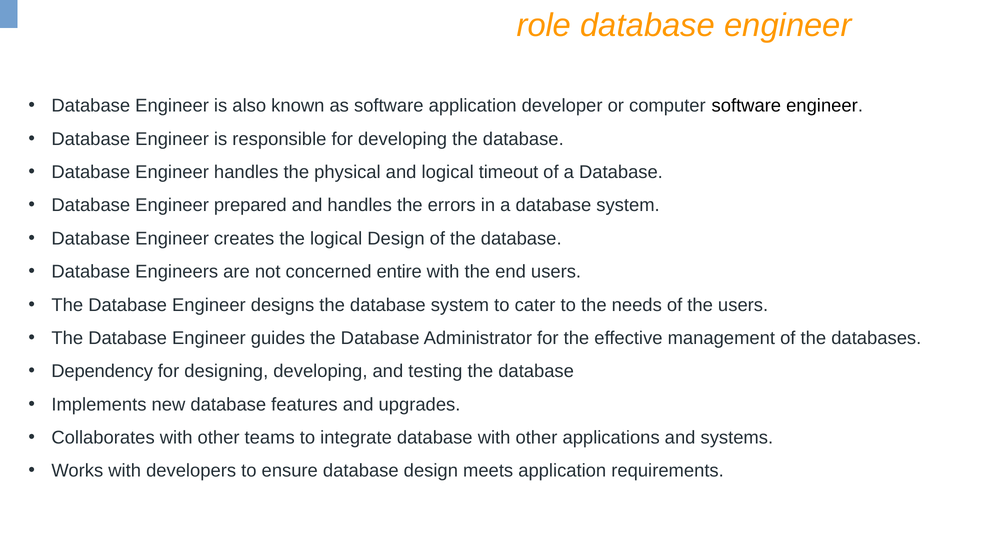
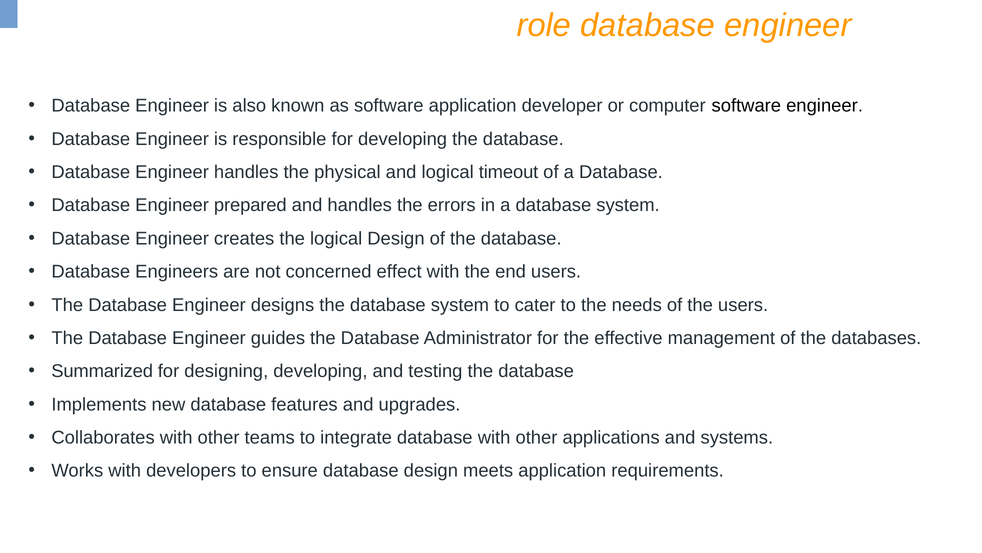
entire: entire -> effect
Dependency: Dependency -> Summarized
